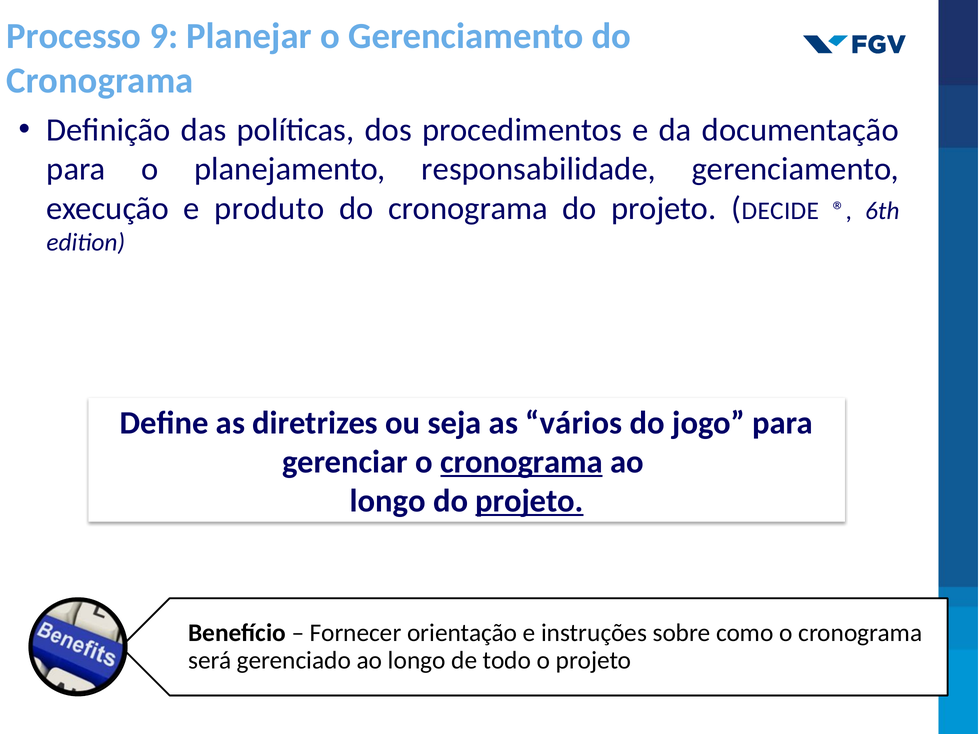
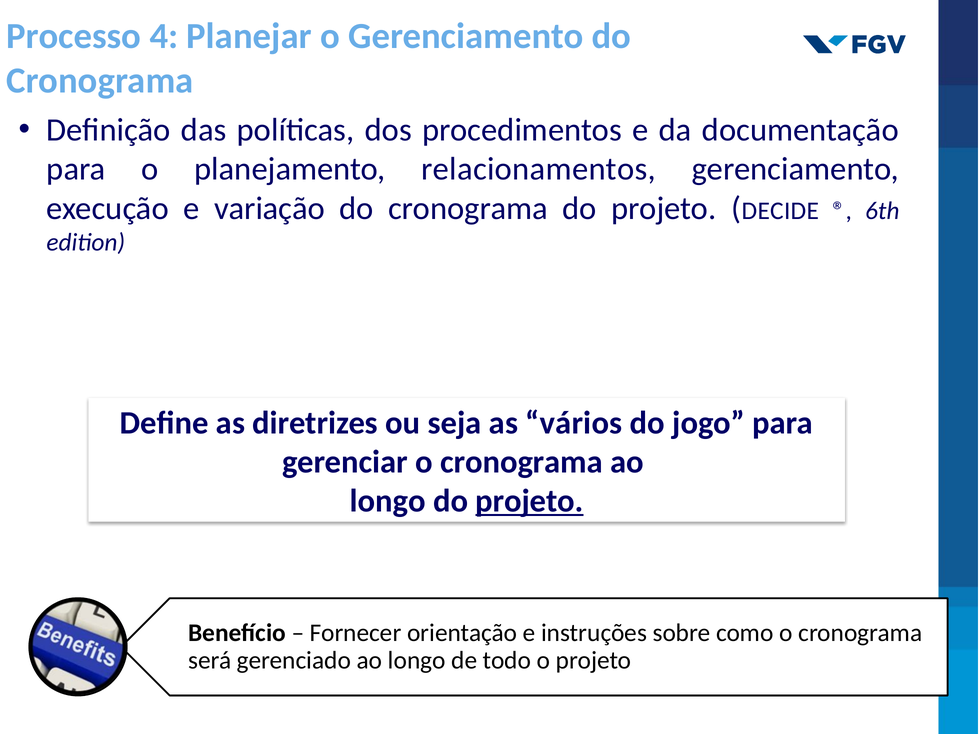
9: 9 -> 4
responsabilidade: responsabilidade -> relacionamentos
produto: produto -> variação
cronograma at (522, 462) underline: present -> none
